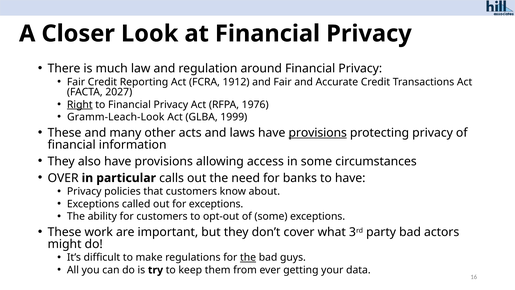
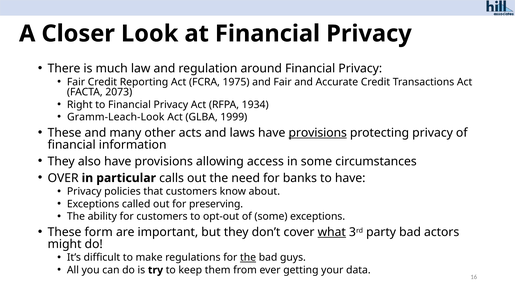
1912: 1912 -> 1975
2027: 2027 -> 2073
Right underline: present -> none
1976: 1976 -> 1934
for exceptions: exceptions -> preserving
work: work -> form
what underline: none -> present
